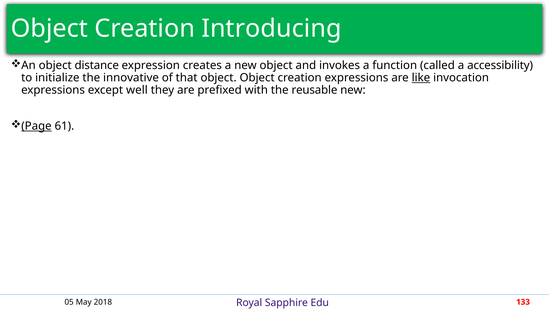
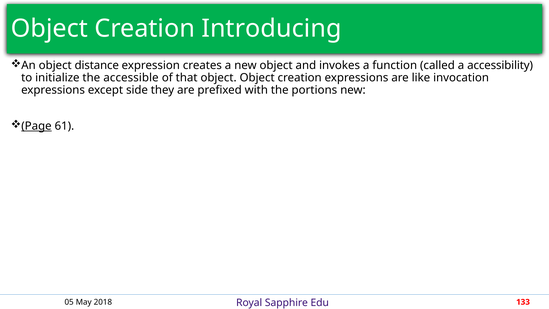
innovative: innovative -> accessible
like underline: present -> none
well: well -> side
reusable: reusable -> portions
